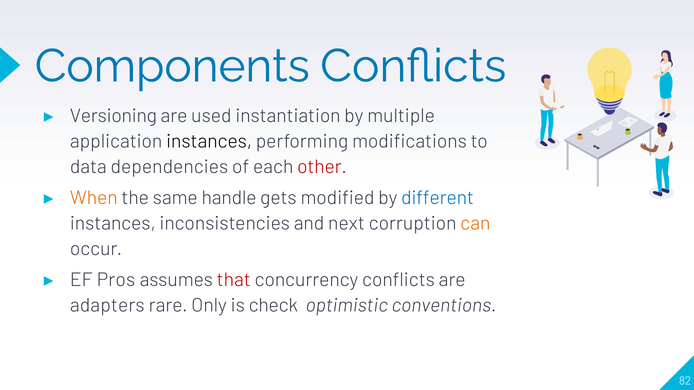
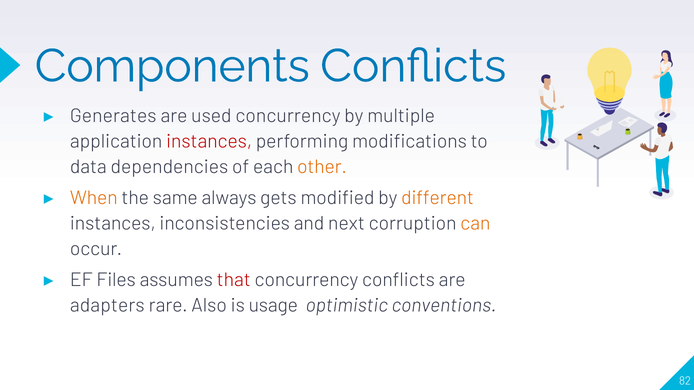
Versioning: Versioning -> Generates
used instantiation: instantiation -> concurrency
instances at (209, 142) colour: black -> red
other colour: red -> orange
handle: handle -> always
different colour: blue -> orange
Pros: Pros -> Files
Only: Only -> Also
check: check -> usage
